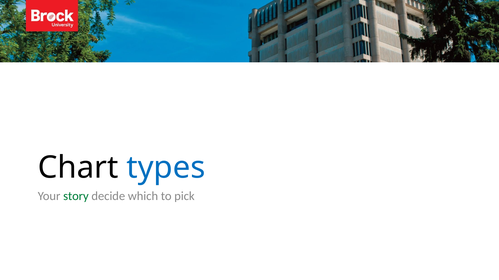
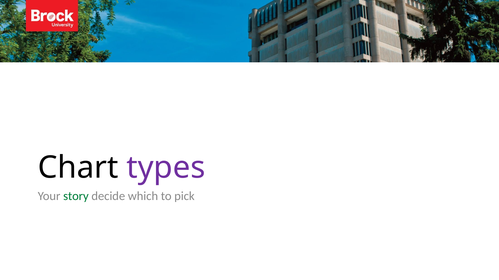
types colour: blue -> purple
